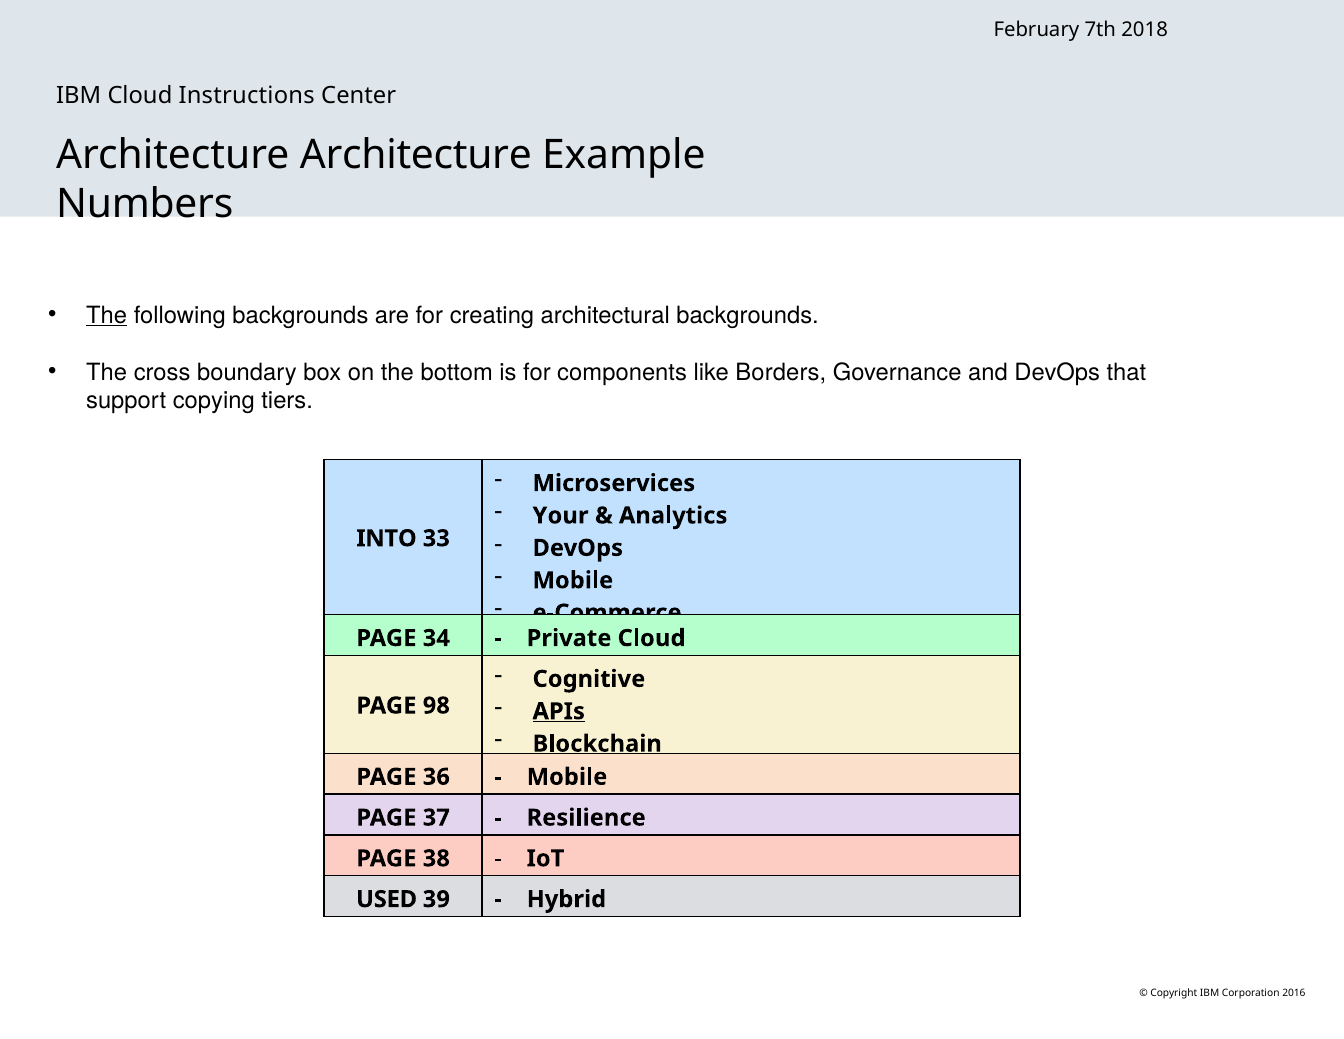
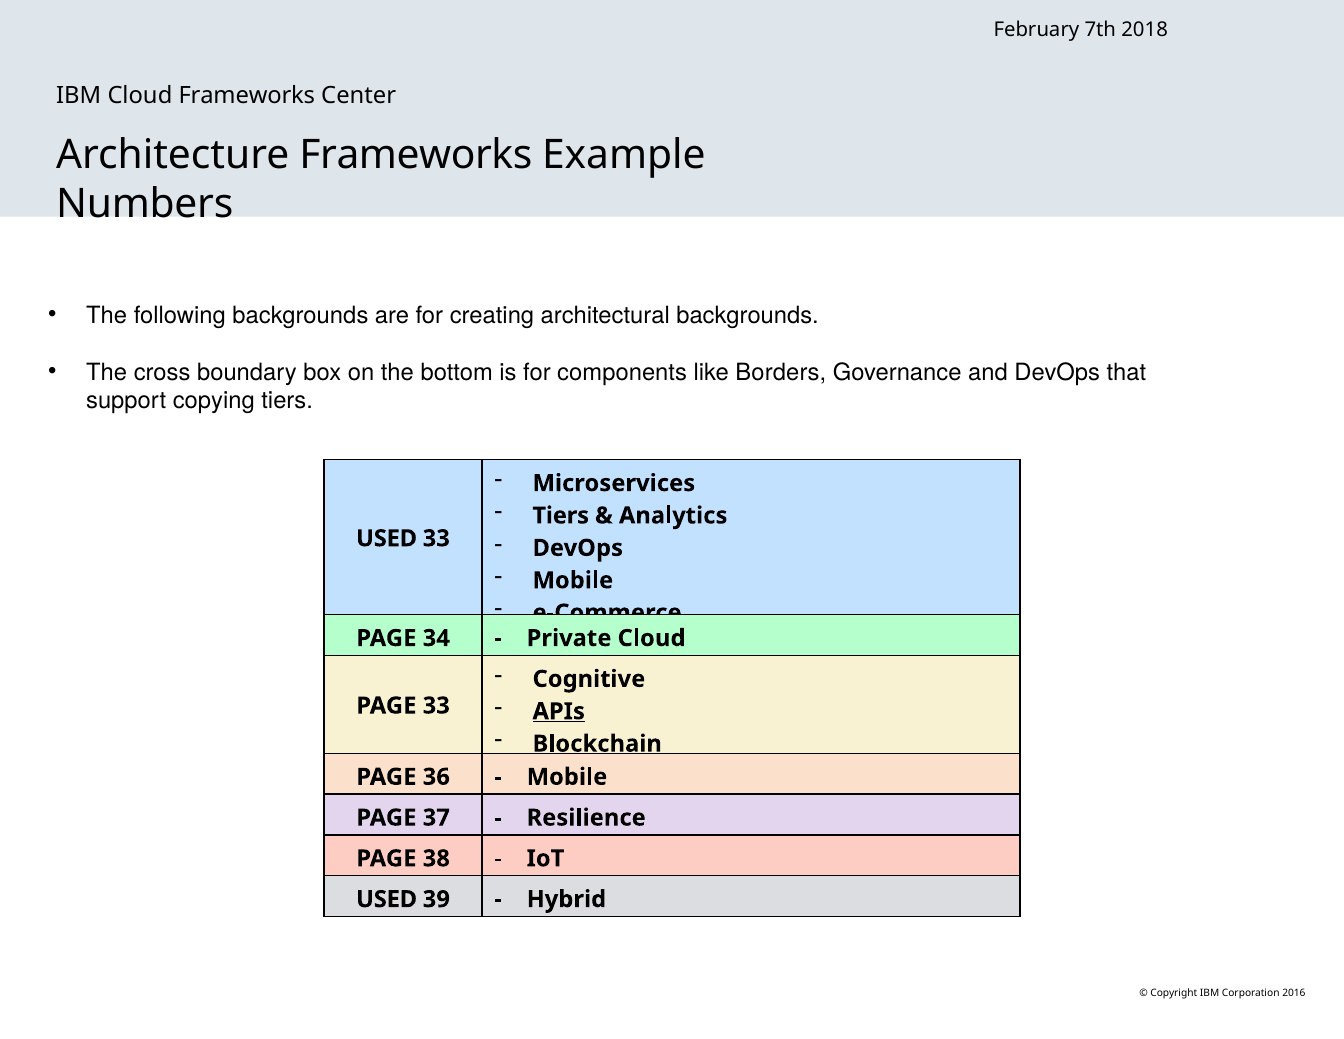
Cloud Instructions: Instructions -> Frameworks
Architecture Architecture: Architecture -> Frameworks
The at (107, 315) underline: present -> none
Your at (561, 515): Your -> Tiers
INTO at (387, 538): INTO -> USED
PAGE 98: 98 -> 33
